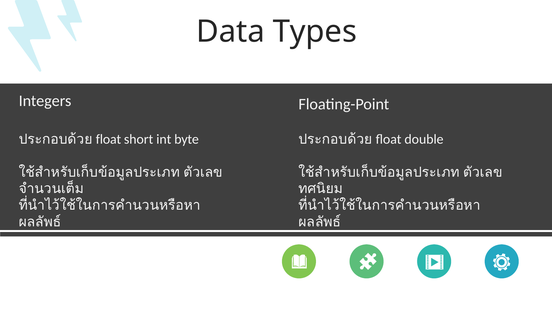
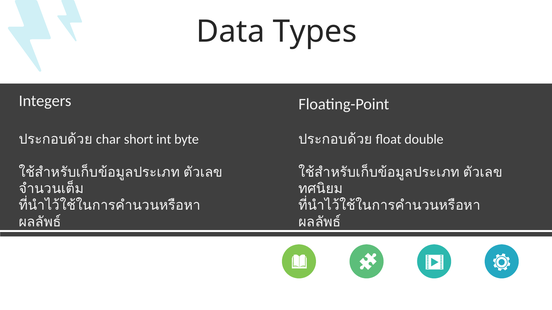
float at (108, 139): float -> char
